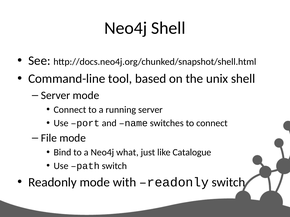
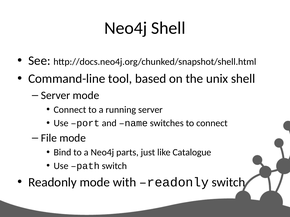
what: what -> parts
